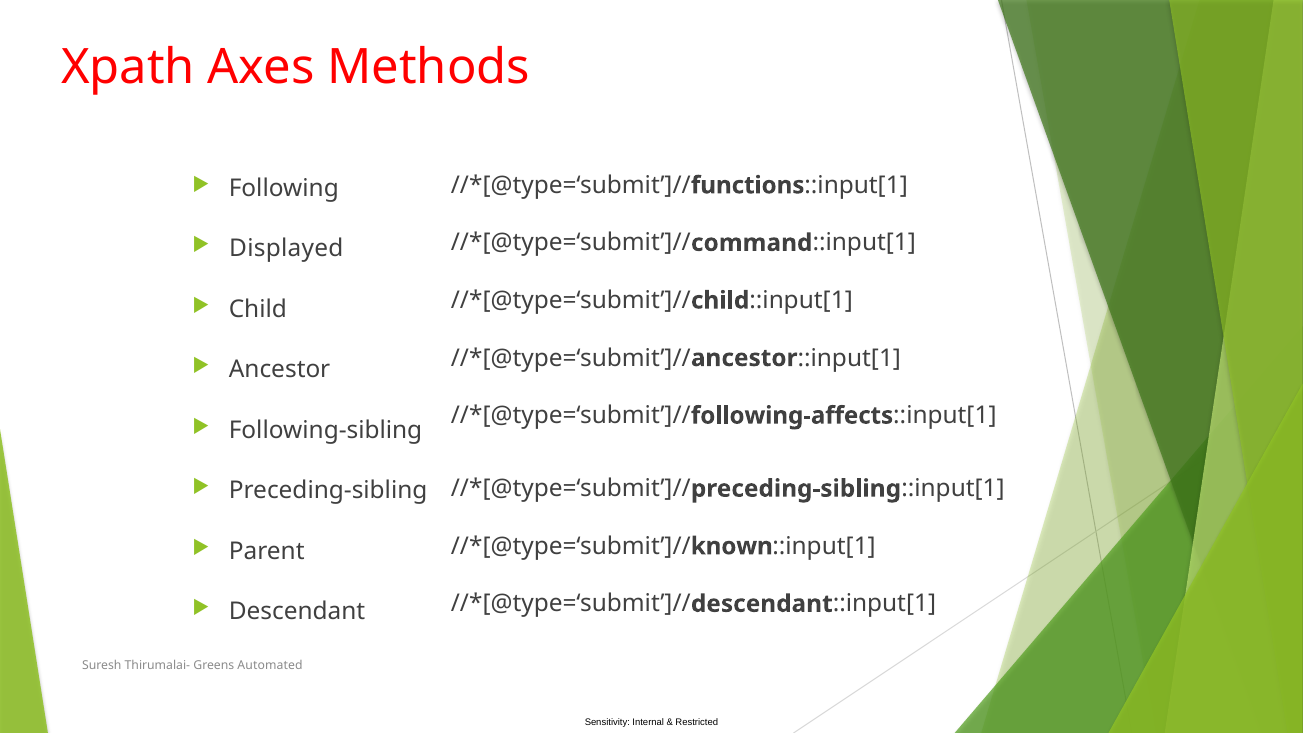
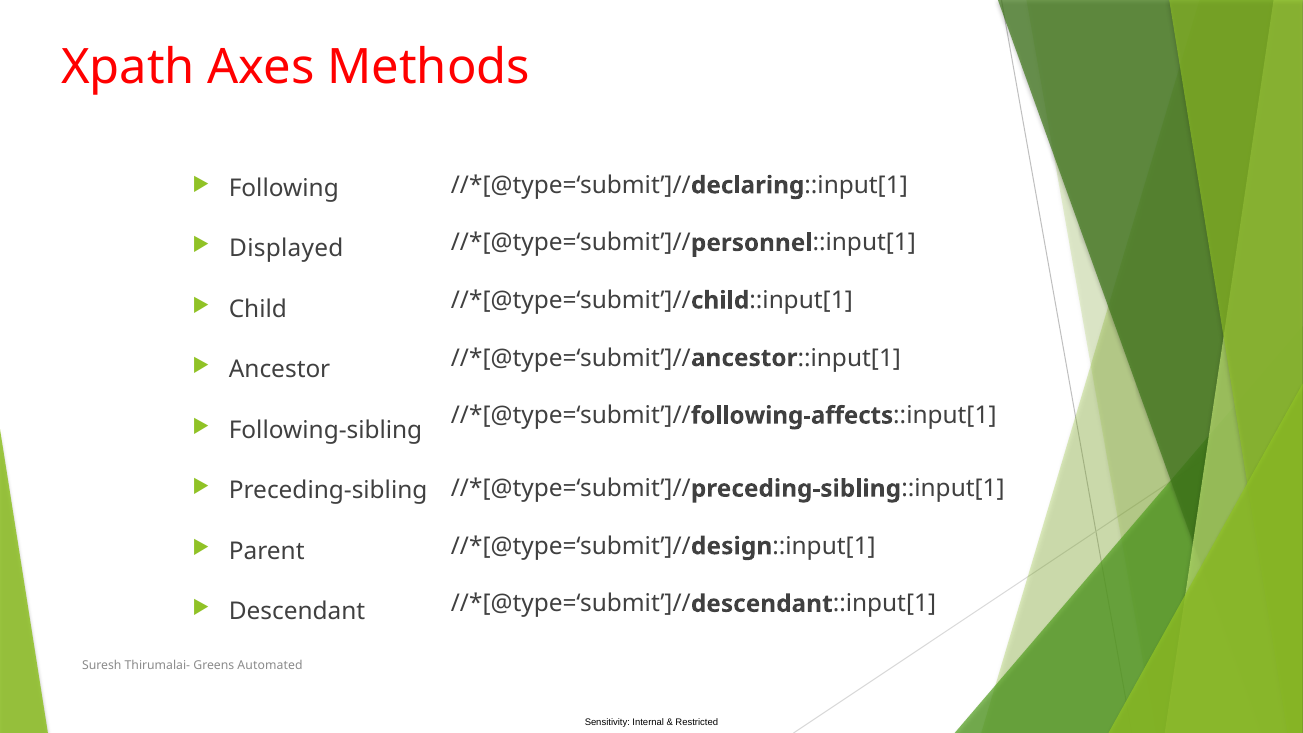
functions: functions -> declaring
command: command -> personnel
known: known -> design
